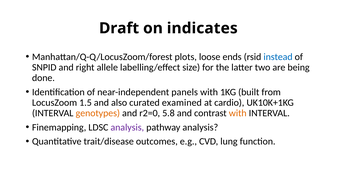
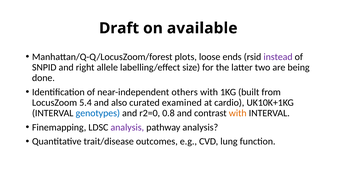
indicates: indicates -> available
instead colour: blue -> purple
panels: panels -> others
1.5: 1.5 -> 5.4
genotypes colour: orange -> blue
5.8: 5.8 -> 0.8
